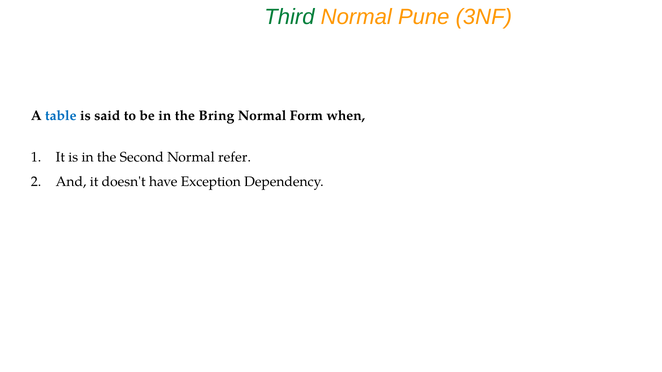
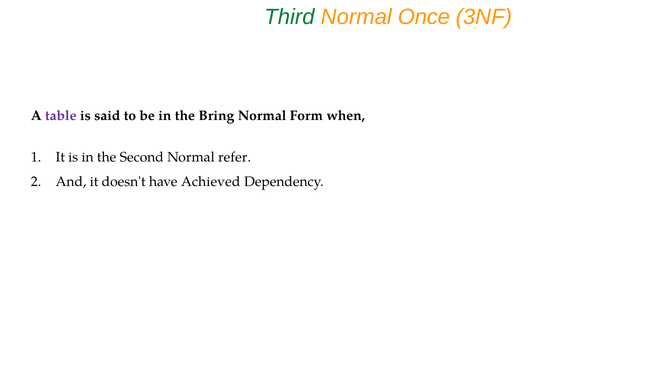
Pune: Pune -> Once
table colour: blue -> purple
Exception: Exception -> Achieved
